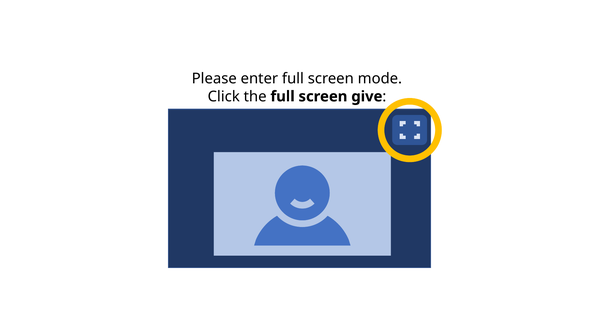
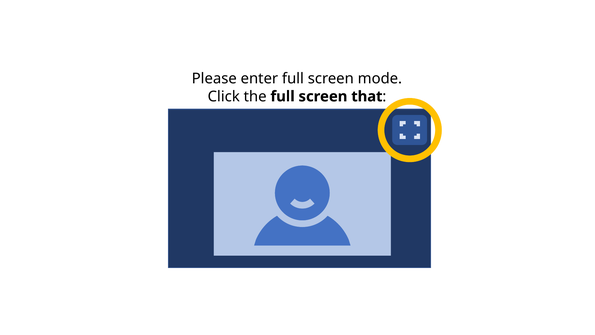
give: give -> that
